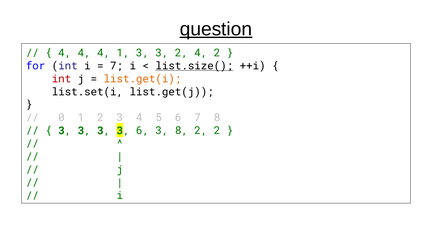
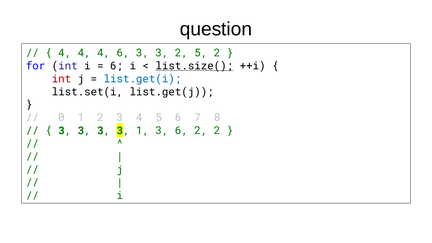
question underline: present -> none
4 1: 1 -> 6
2 4: 4 -> 5
7 at (117, 66): 7 -> 6
list.get(i colour: orange -> blue
3 6: 6 -> 1
3 8: 8 -> 6
